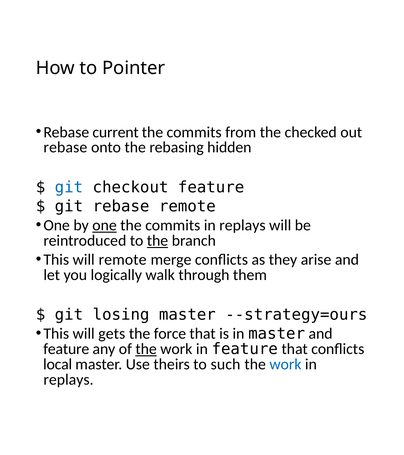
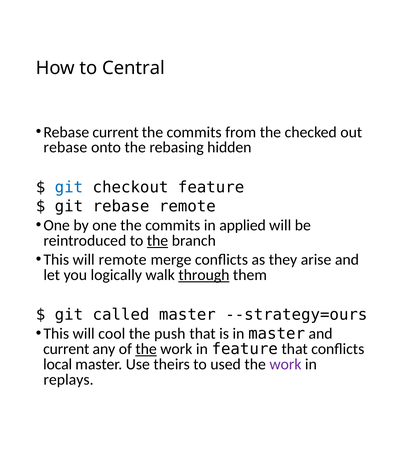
Pointer: Pointer -> Central
one at (105, 225) underline: present -> none
commits in replays: replays -> applied
through underline: none -> present
losing: losing -> called
gets: gets -> cool
force: force -> push
feature at (66, 349): feature -> current
such: such -> used
work at (285, 364) colour: blue -> purple
